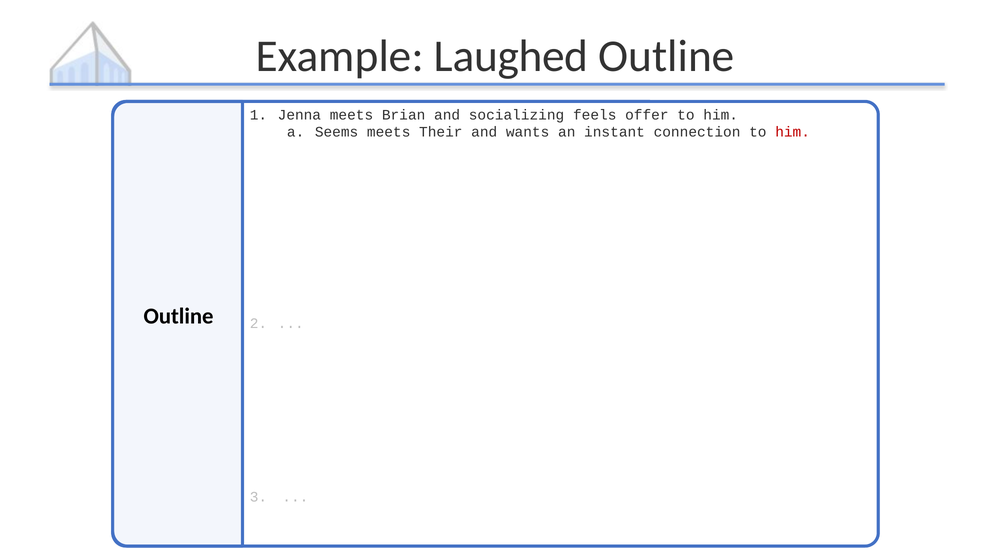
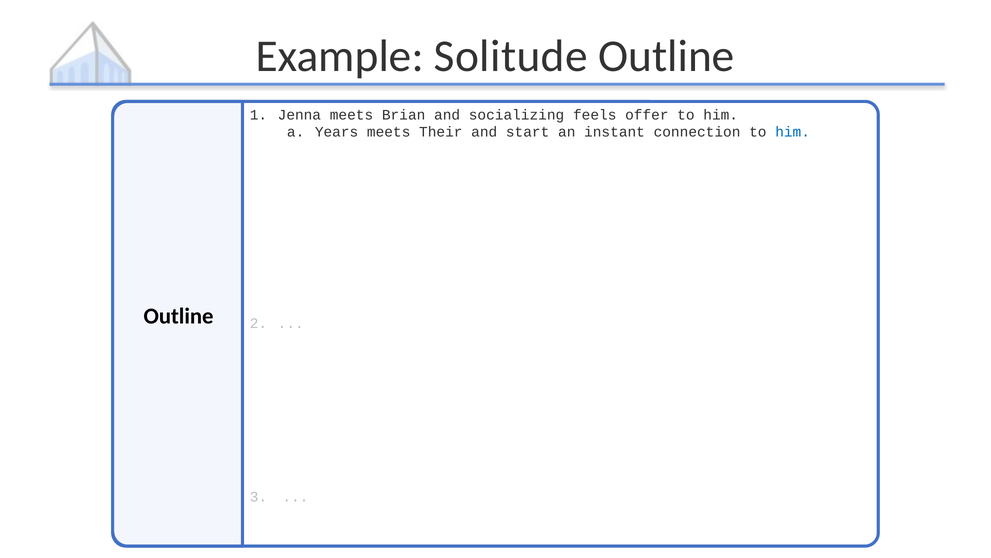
Laughed: Laughed -> Solitude
Seems: Seems -> Years
wants: wants -> start
him at (793, 132) colour: red -> blue
